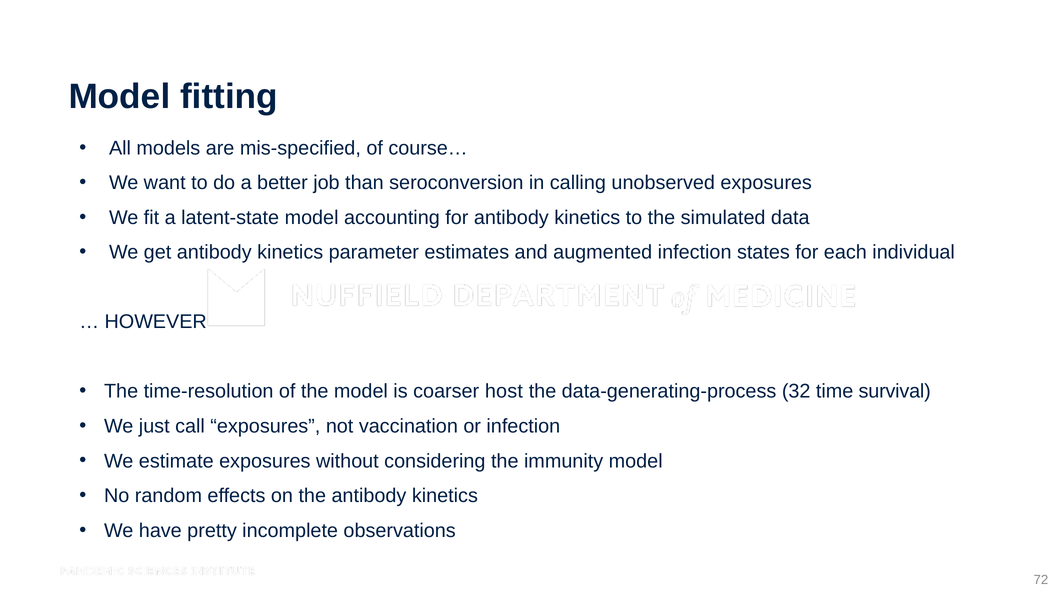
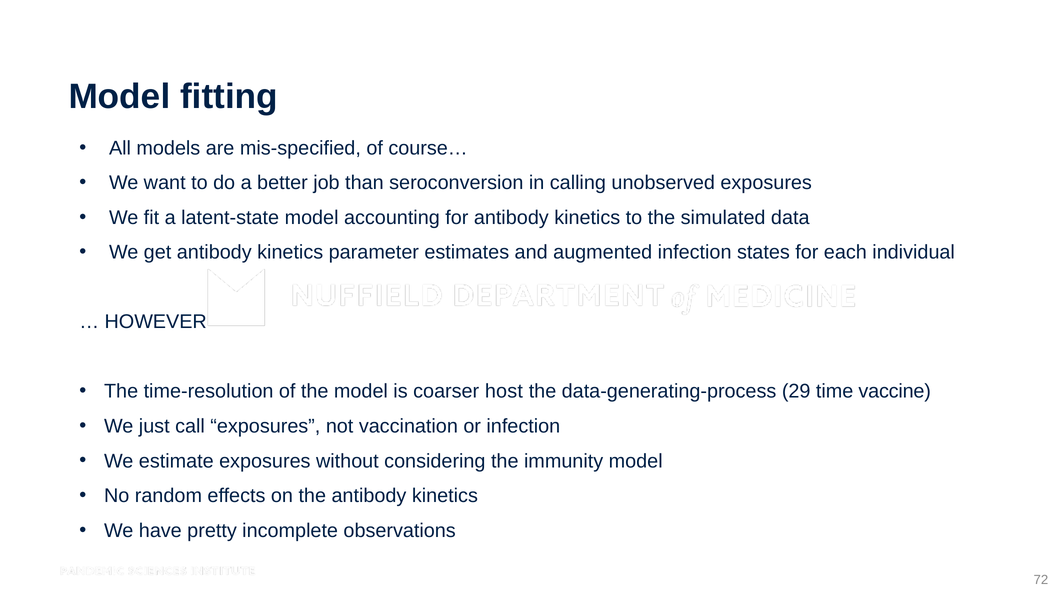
32: 32 -> 29
survival: survival -> vaccine
